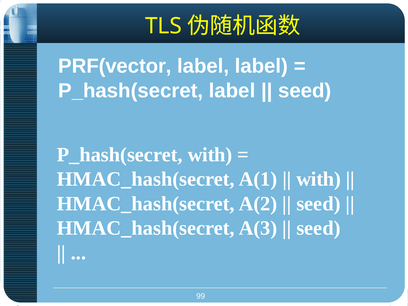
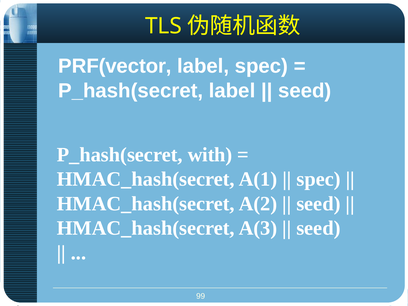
label label: label -> spec
with at (319, 179): with -> spec
